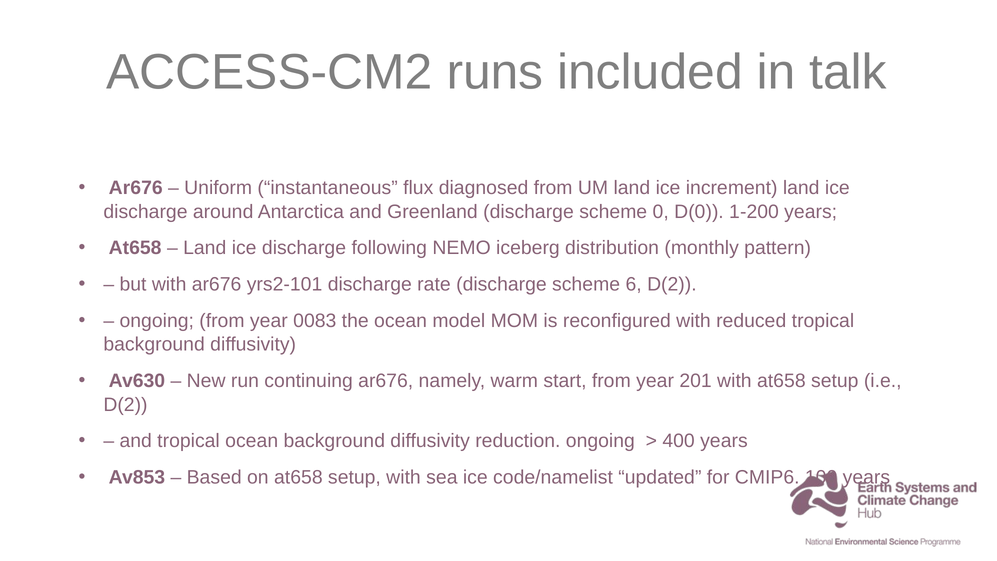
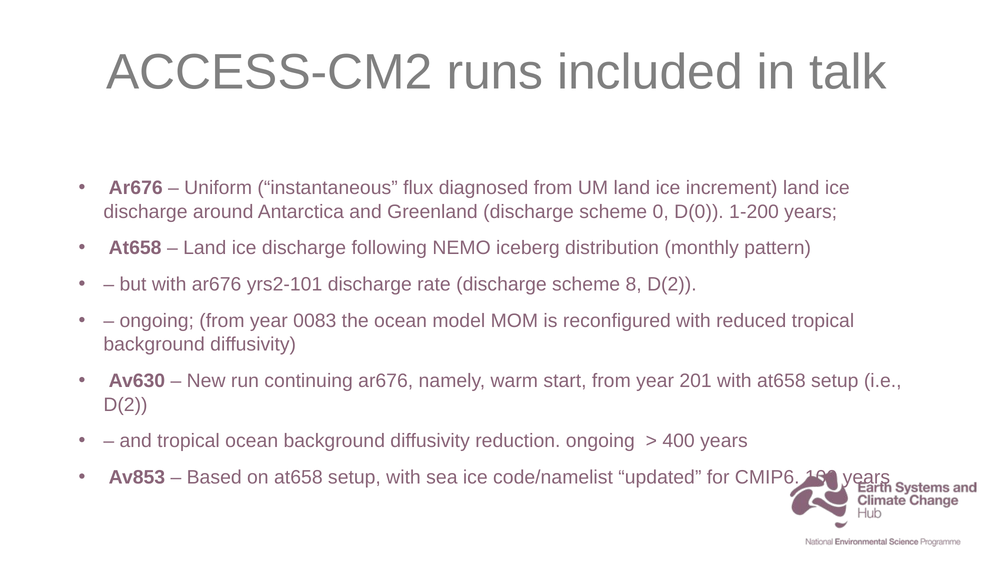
6: 6 -> 8
